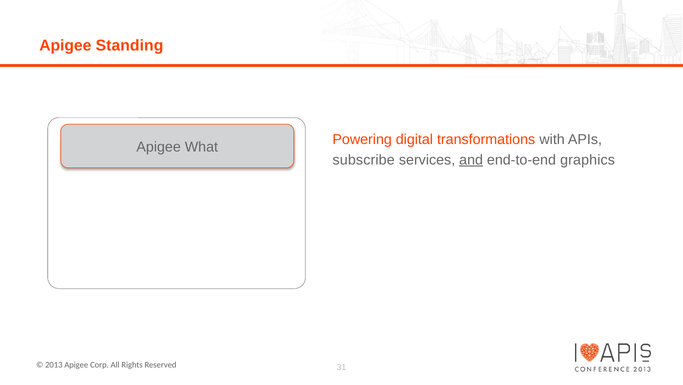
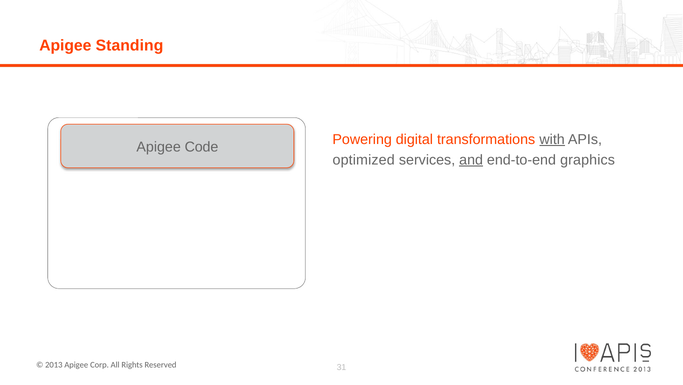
with underline: none -> present
What: What -> Code
subscribe: subscribe -> optimized
